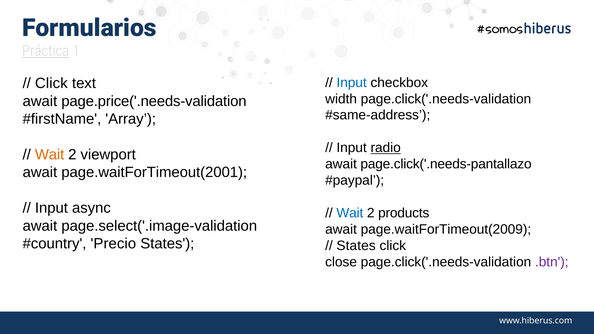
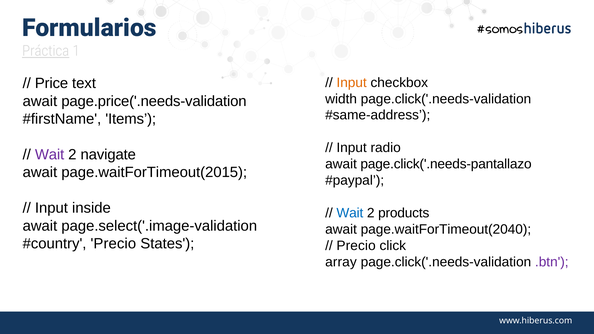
Input at (352, 83) colour: blue -> orange
Click at (51, 83): Click -> Price
Array: Array -> Items
radio underline: present -> none
Wait at (50, 155) colour: orange -> purple
viewport: viewport -> navigate
page.waitForTimeout(2001: page.waitForTimeout(2001 -> page.waitForTimeout(2015
async: async -> inside
page.waitForTimeout(2009: page.waitForTimeout(2009 -> page.waitForTimeout(2040
States at (356, 246): States -> Precio
close: close -> array
